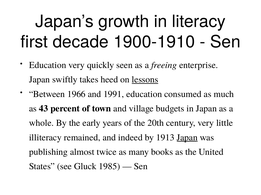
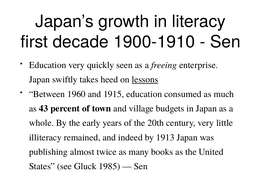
1966: 1966 -> 1960
1991: 1991 -> 1915
Japan at (187, 138) underline: present -> none
